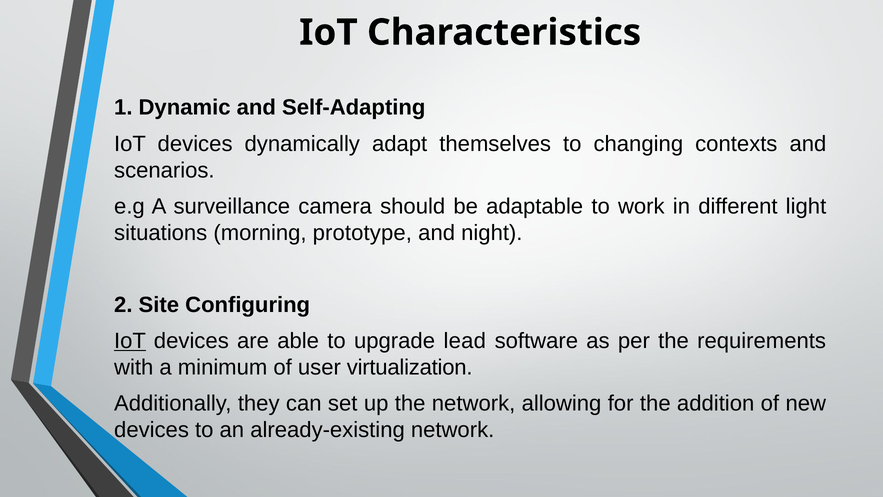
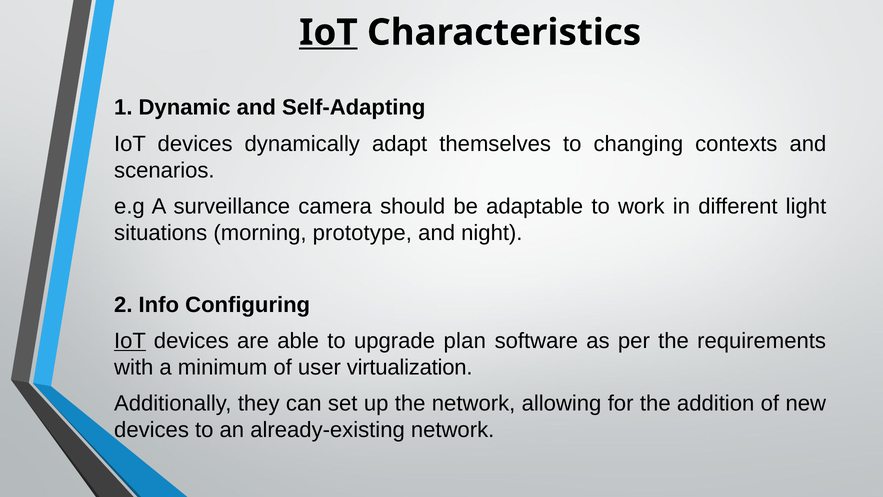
IoT at (328, 33) underline: none -> present
Site: Site -> Info
lead: lead -> plan
